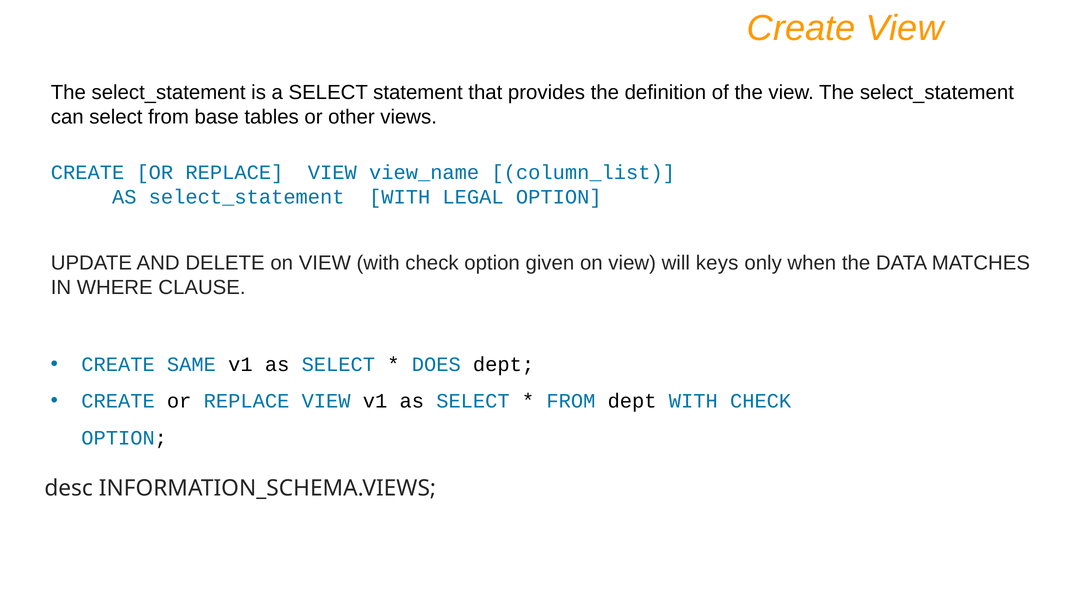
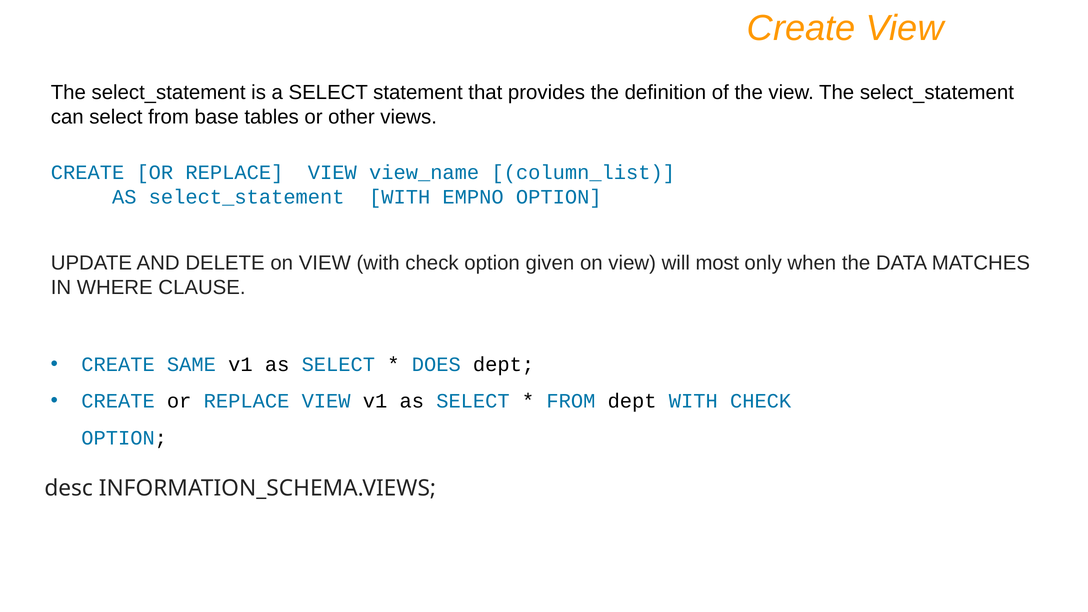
LEGAL: LEGAL -> EMPNO
keys: keys -> most
